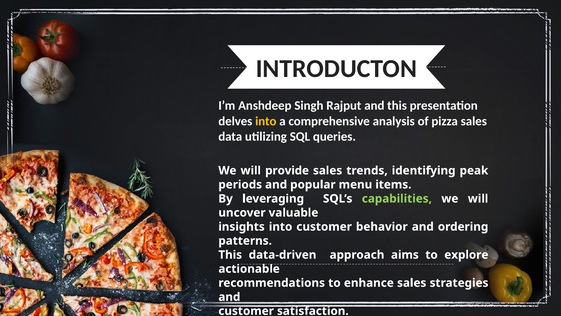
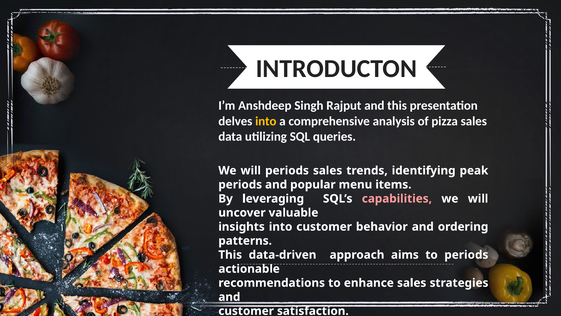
will provide: provide -> periods
capabilities colour: light green -> pink
to explore: explore -> periods
